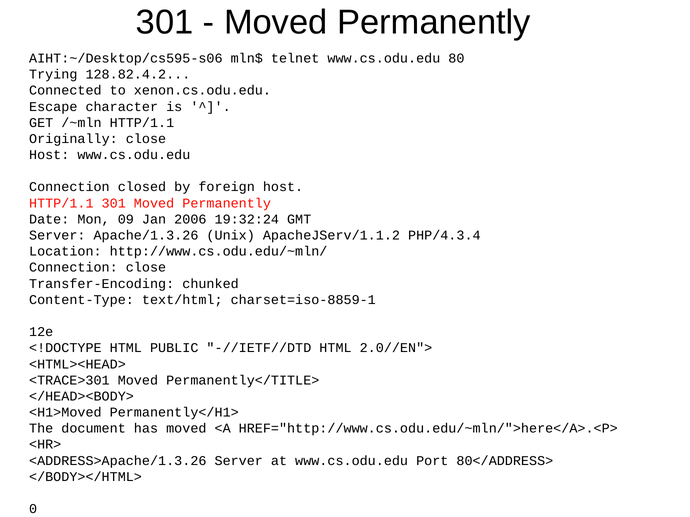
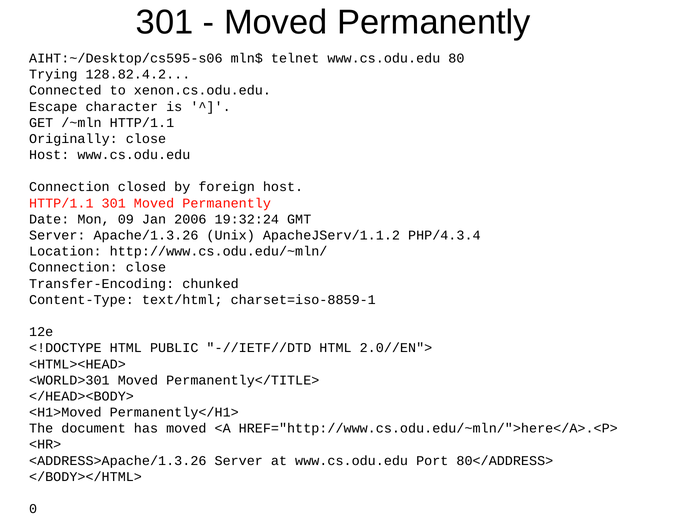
<TRACE>301: <TRACE>301 -> <WORLD>301
